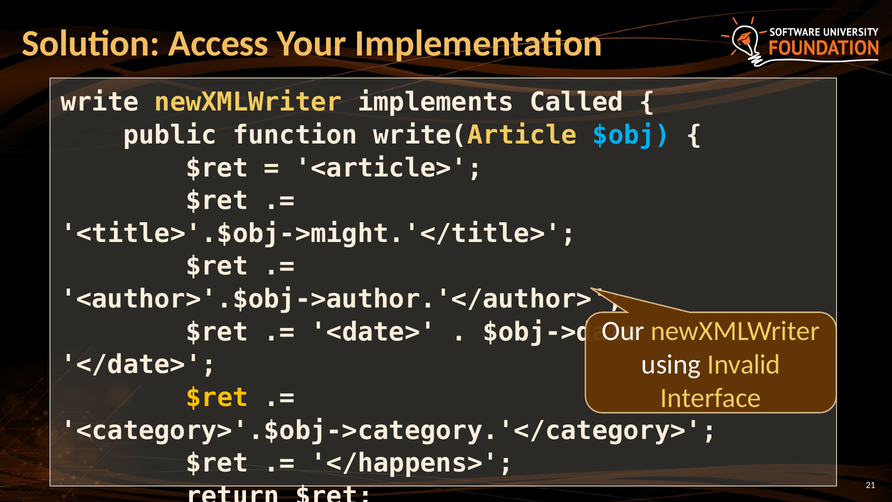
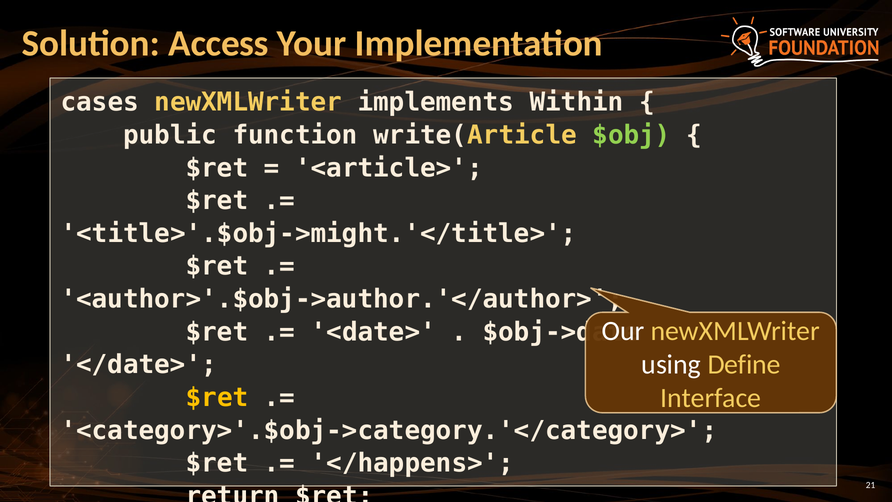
write: write -> cases
Called: Called -> Within
$obj colour: light blue -> light green
Invalid: Invalid -> Define
